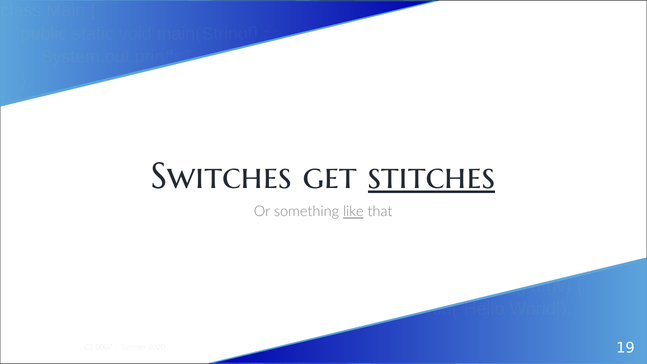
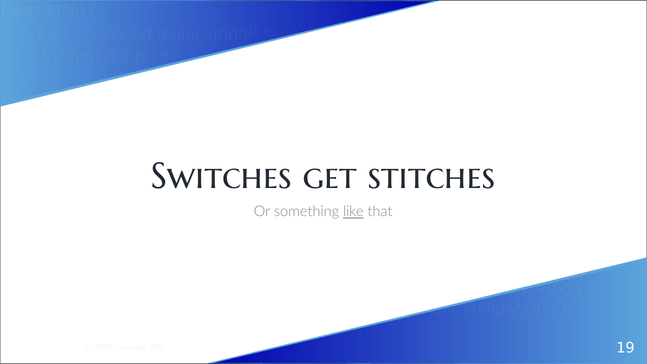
stitches underline: present -> none
